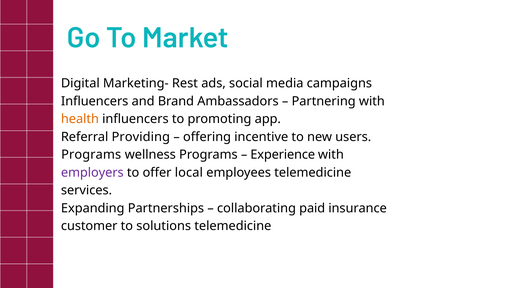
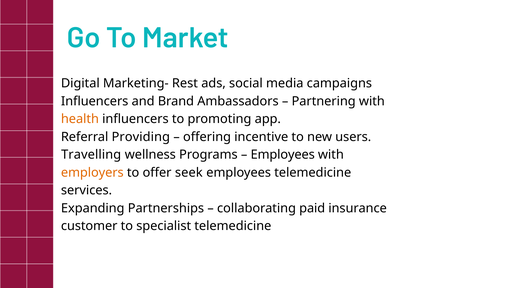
Programs at (91, 155): Programs -> Travelling
Experience at (283, 155): Experience -> Employees
employers colour: purple -> orange
local: local -> seek
solutions: solutions -> specialist
